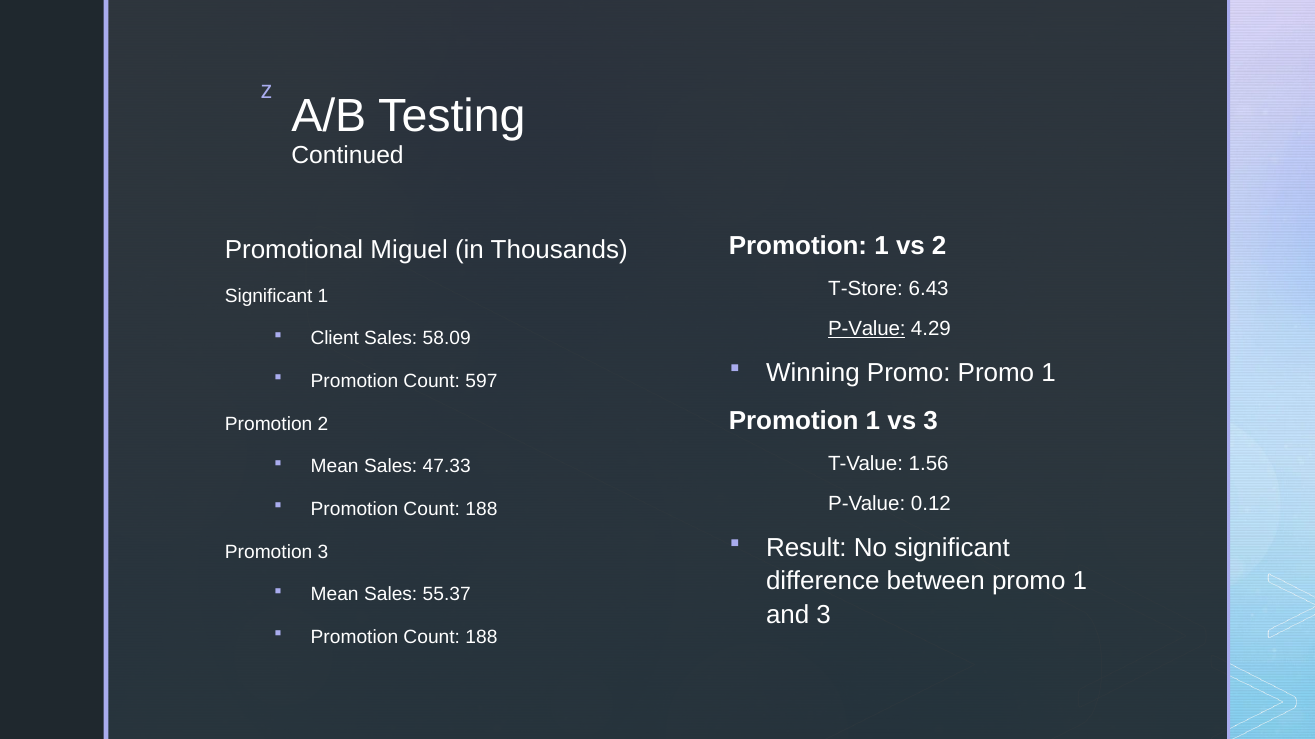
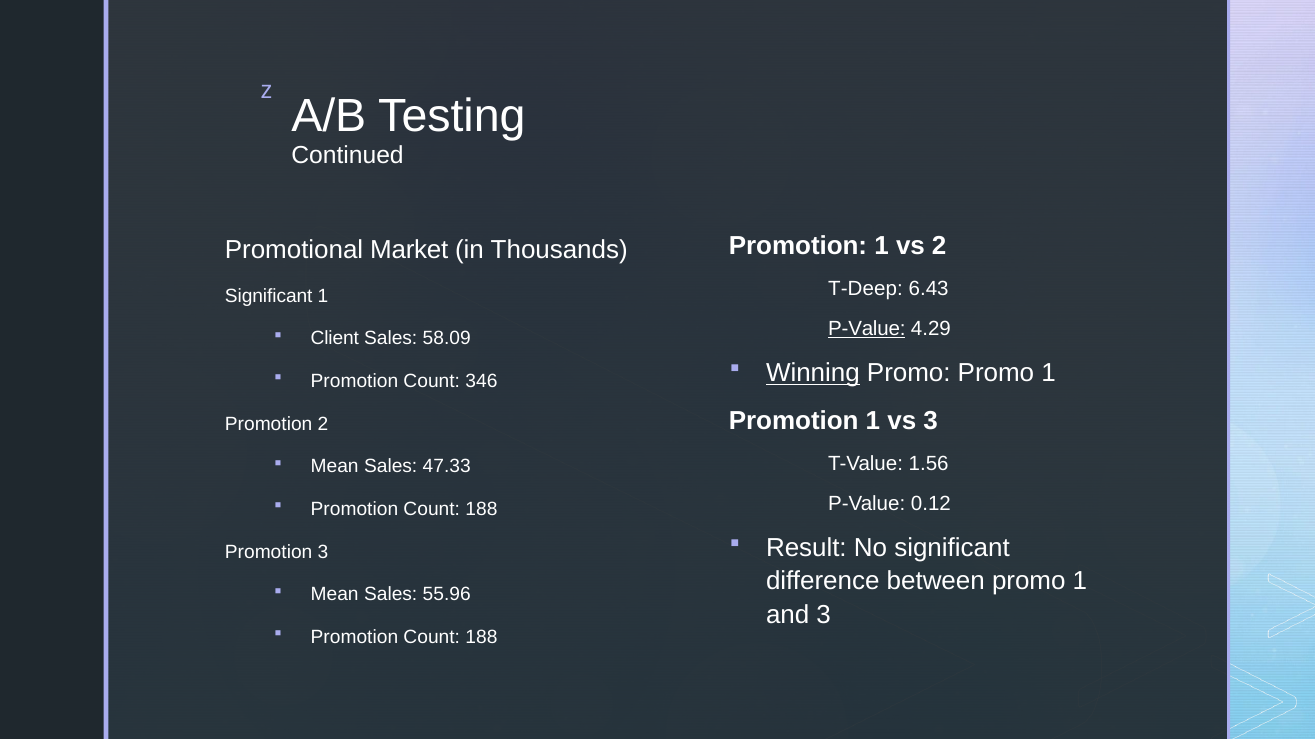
Miguel: Miguel -> Market
T-Store: T-Store -> T-Deep
Winning underline: none -> present
597: 597 -> 346
55.37: 55.37 -> 55.96
